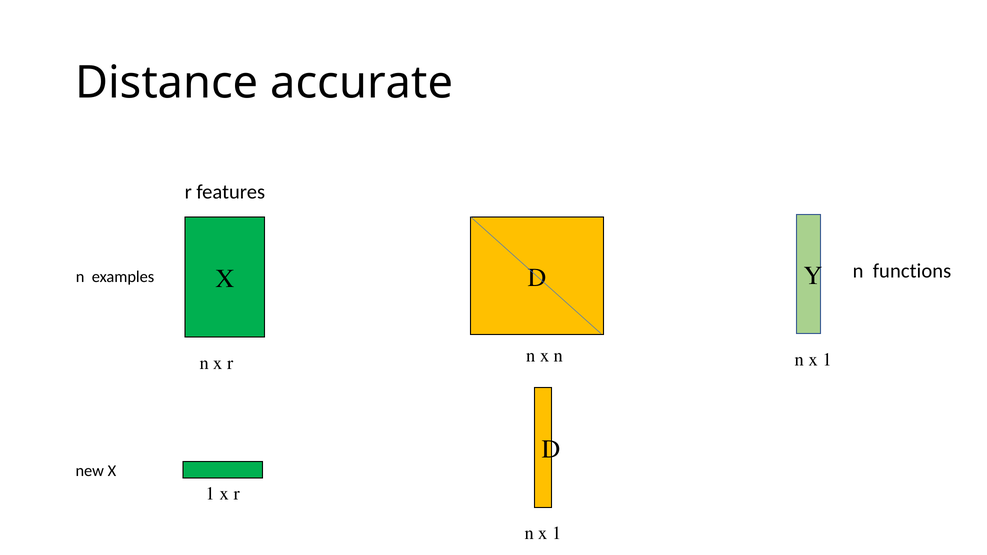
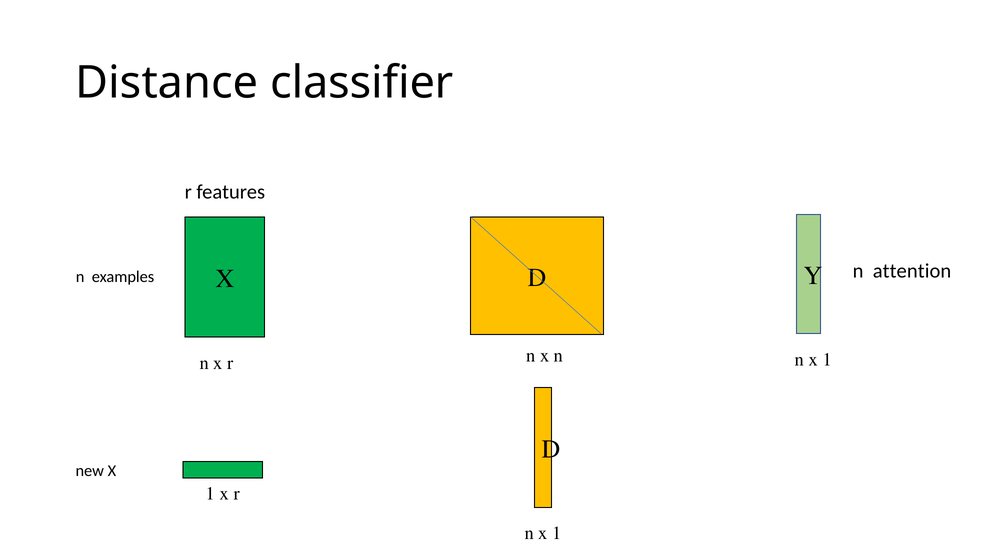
accurate: accurate -> classifier
functions: functions -> attention
